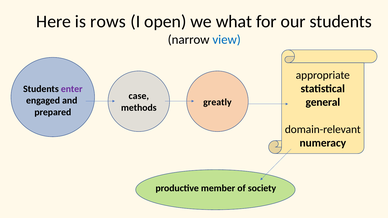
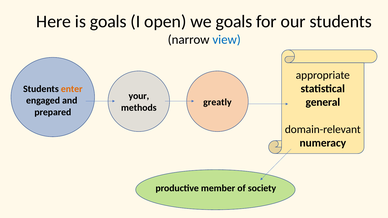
is rows: rows -> goals
we what: what -> goals
enter colour: purple -> orange
case: case -> your
